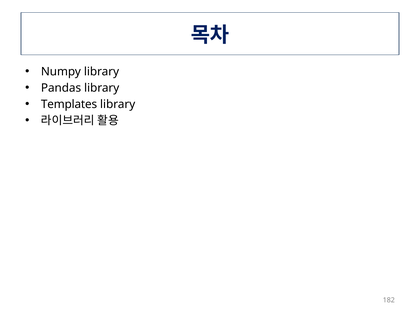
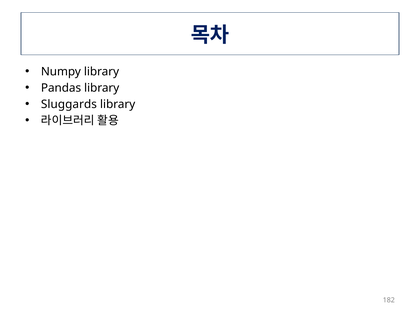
Templates: Templates -> Sluggards
